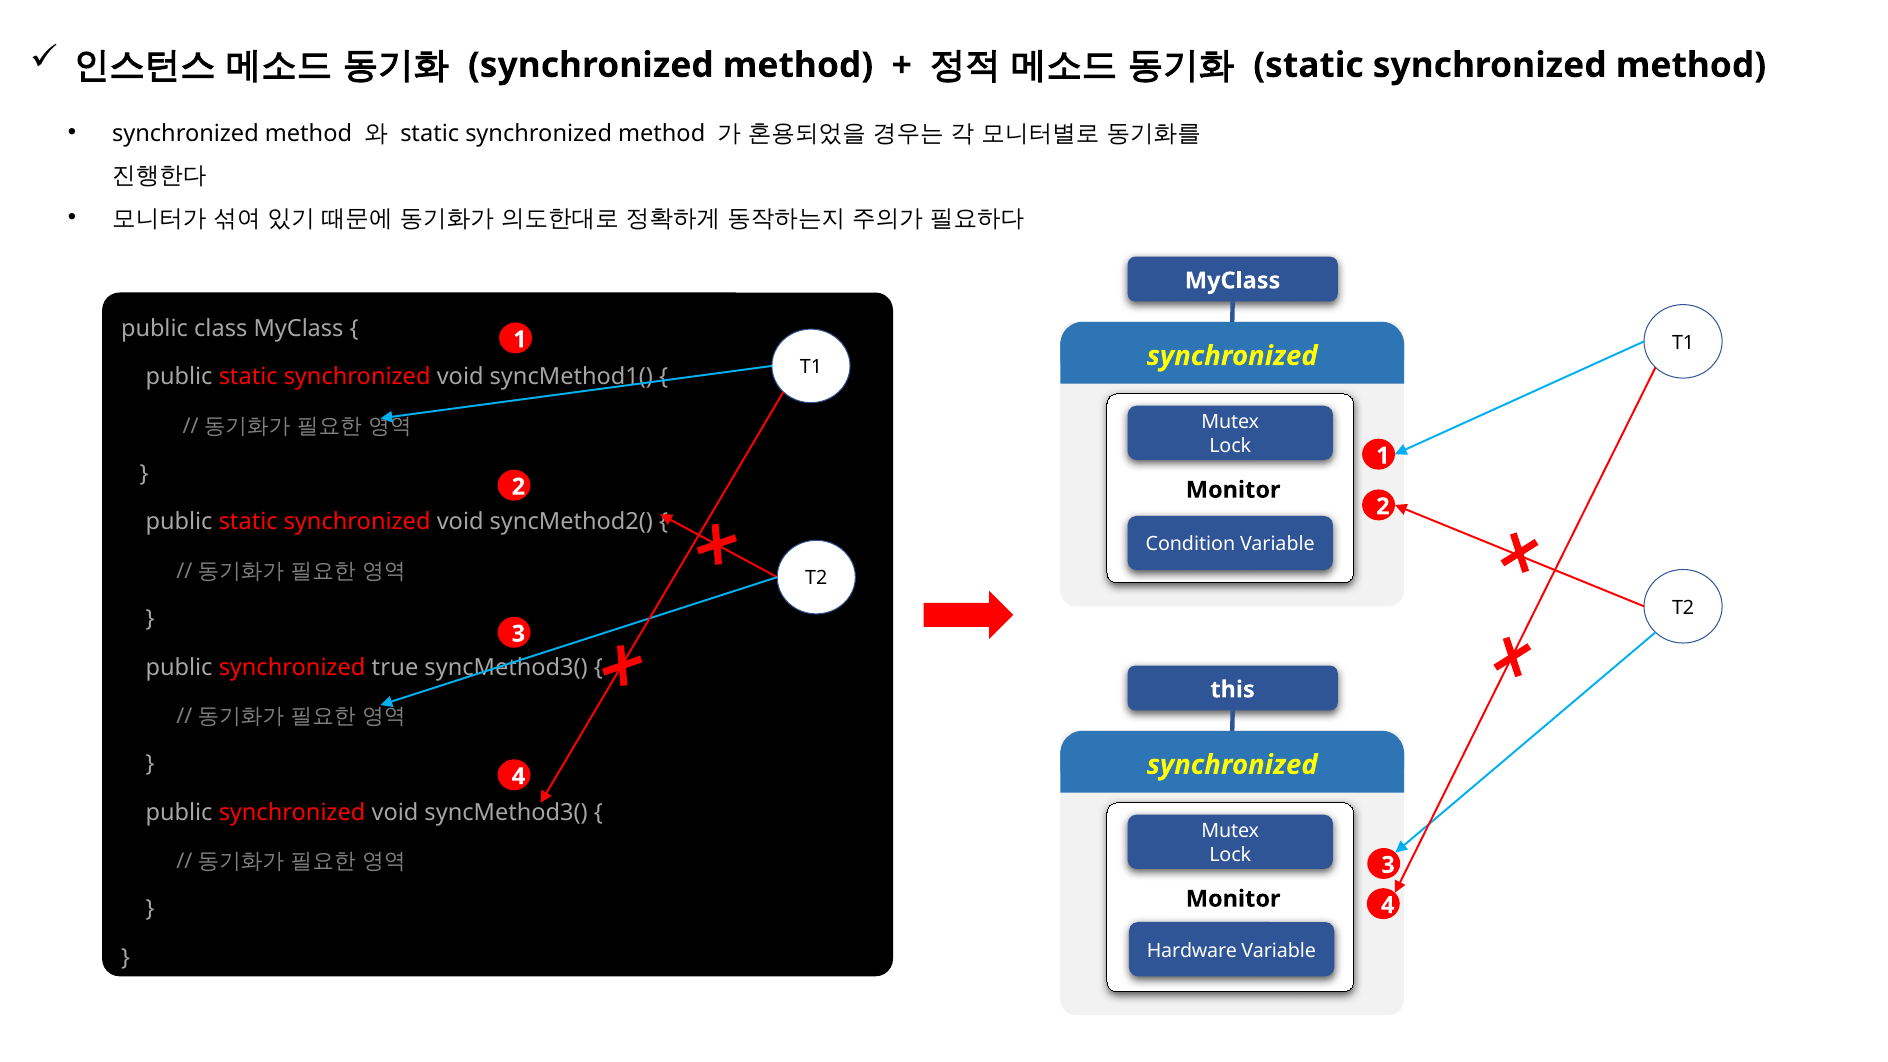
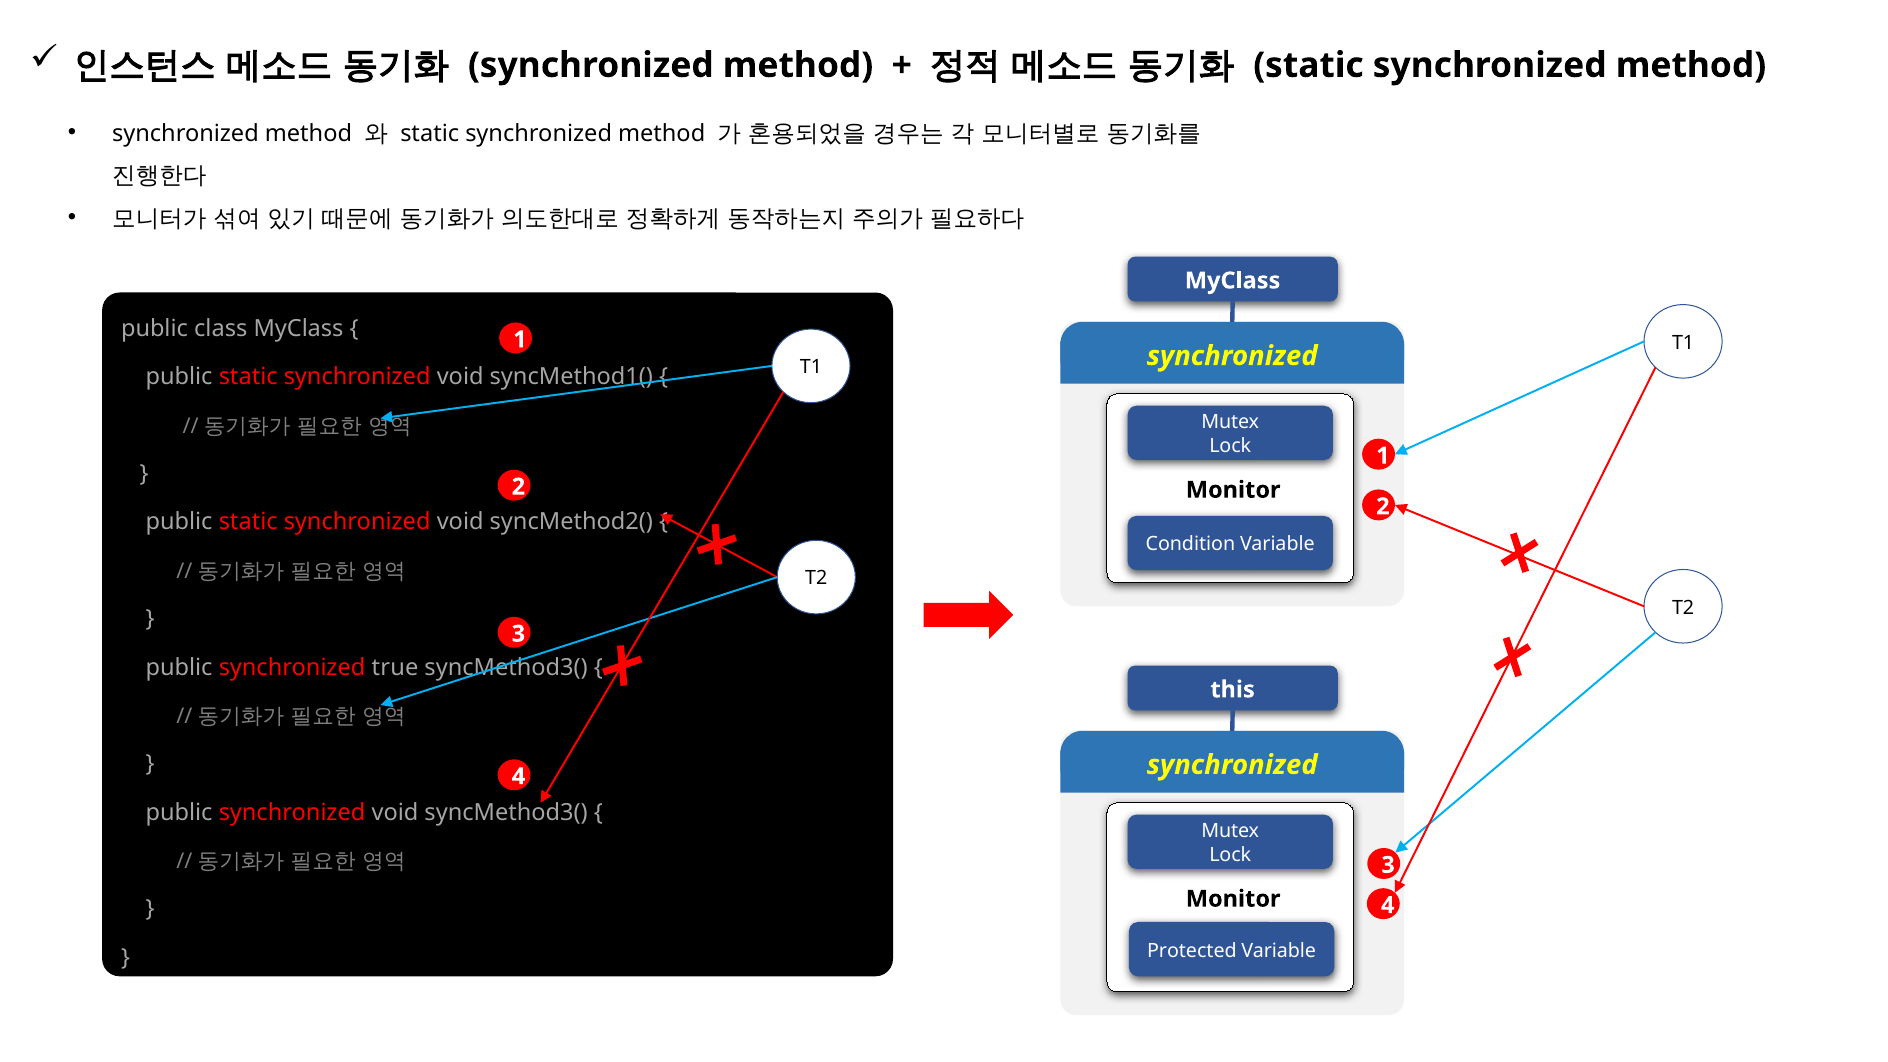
Hardware: Hardware -> Protected
